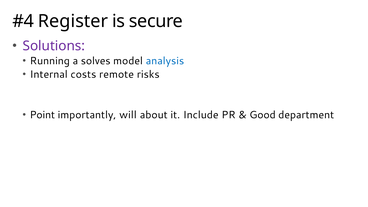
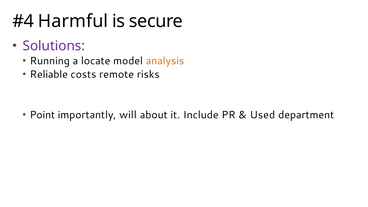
Register: Register -> Harmful
solves: solves -> locate
analysis colour: blue -> orange
Internal: Internal -> Reliable
Good: Good -> Used
